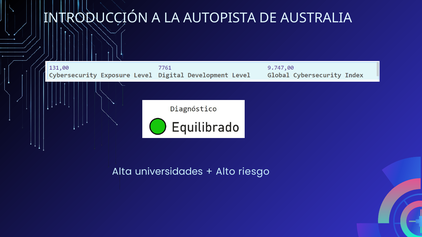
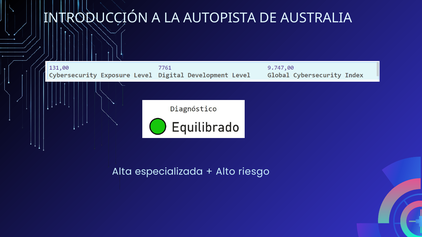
universidades: universidades -> especializada
